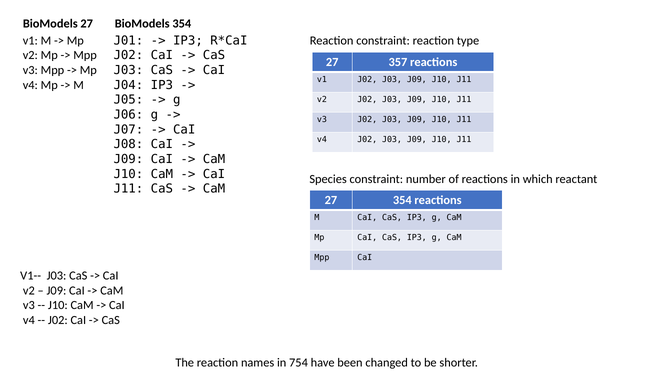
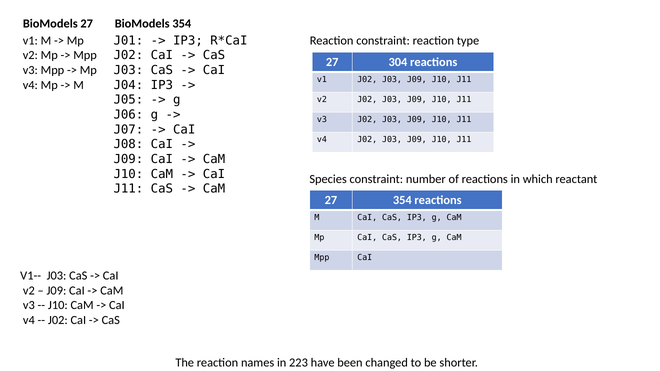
357: 357 -> 304
754: 754 -> 223
